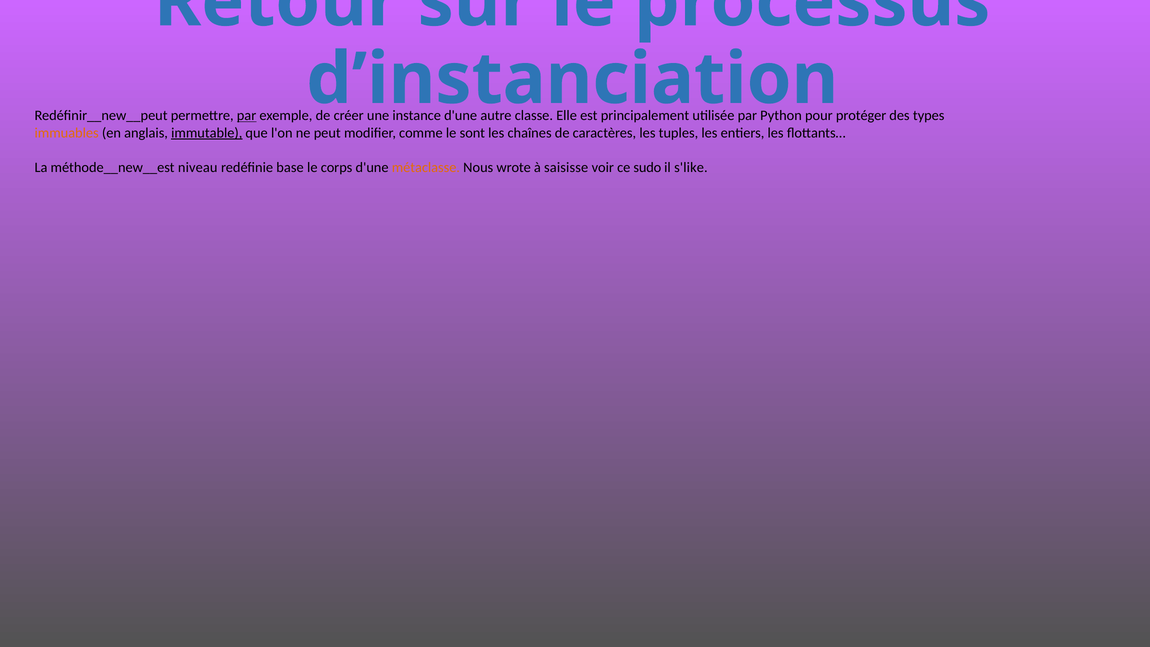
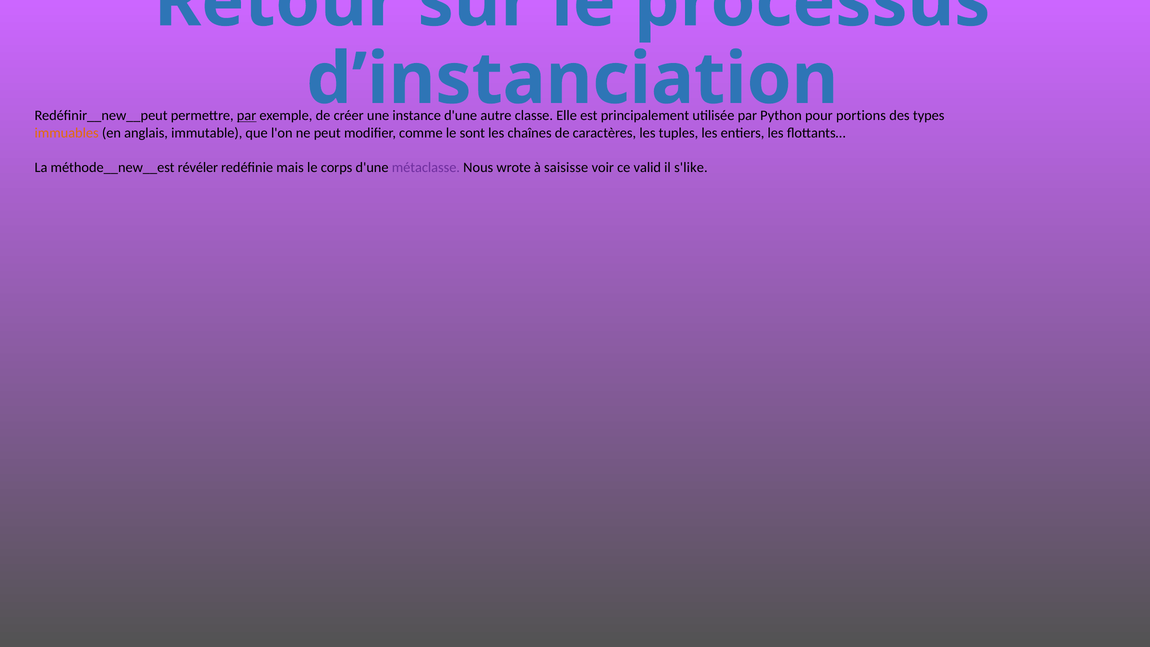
protéger: protéger -> portions
immutable underline: present -> none
niveau: niveau -> révéler
base: base -> mais
métaclasse colour: orange -> purple
sudo: sudo -> valid
